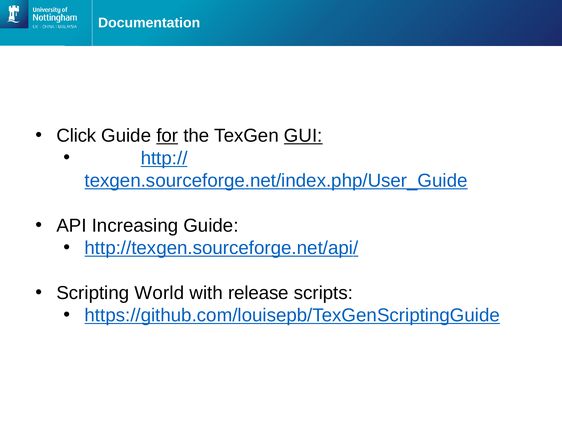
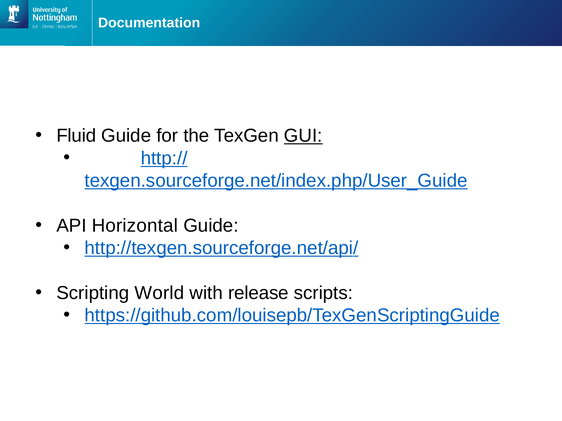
Click: Click -> Fluid
for underline: present -> none
Increasing: Increasing -> Horizontal
